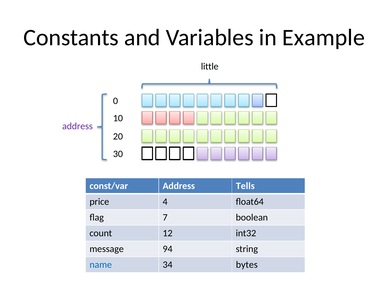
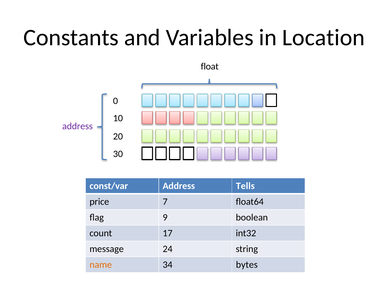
Example: Example -> Location
little: little -> float
4: 4 -> 7
7: 7 -> 9
12: 12 -> 17
94: 94 -> 24
name colour: blue -> orange
